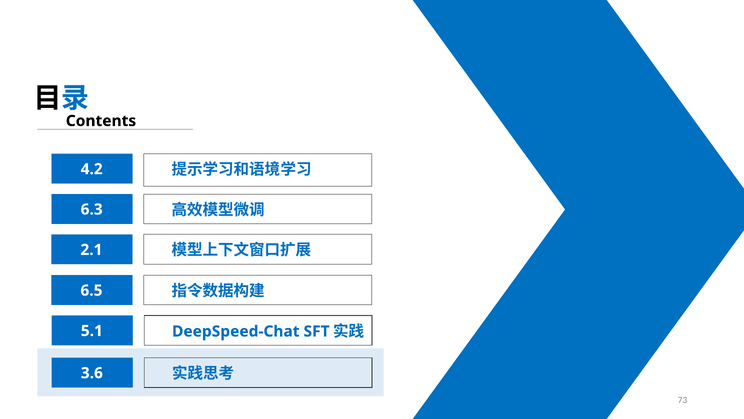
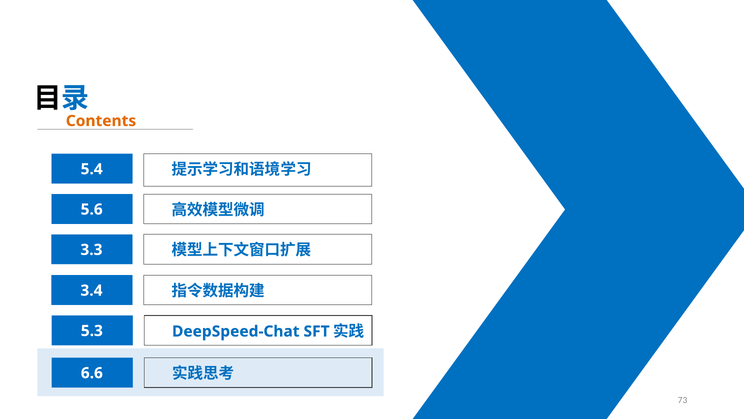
Contents colour: black -> orange
4.2: 4.2 -> 5.4
6.3: 6.3 -> 5.6
2.1: 2.1 -> 3.3
6.5: 6.5 -> 3.4
5.1: 5.1 -> 5.3
3.6: 3.6 -> 6.6
